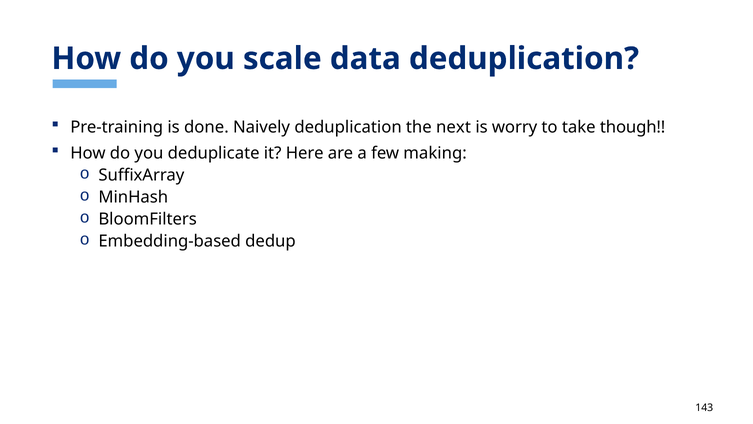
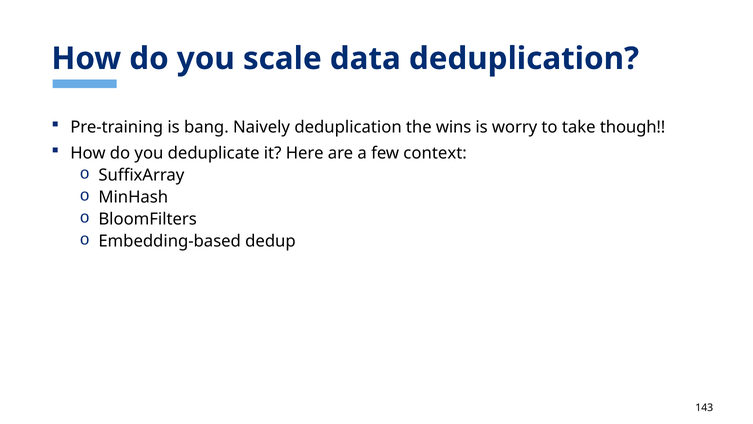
done: done -> bang
next: next -> wins
making: making -> context
